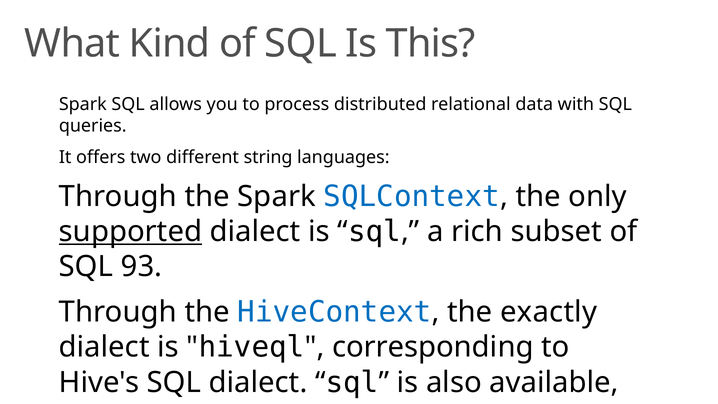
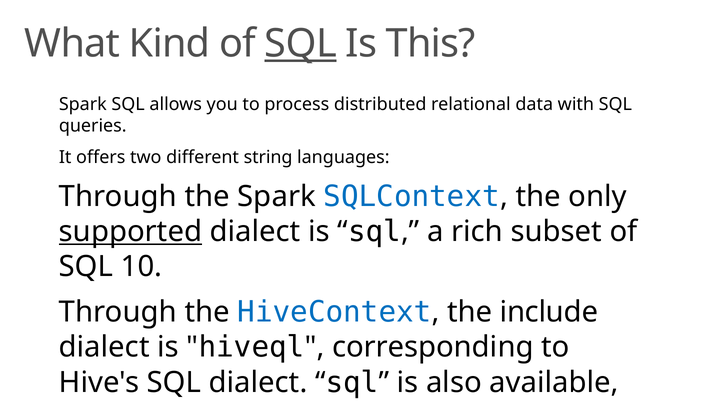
SQL at (301, 44) underline: none -> present
93: 93 -> 10
exactly: exactly -> include
